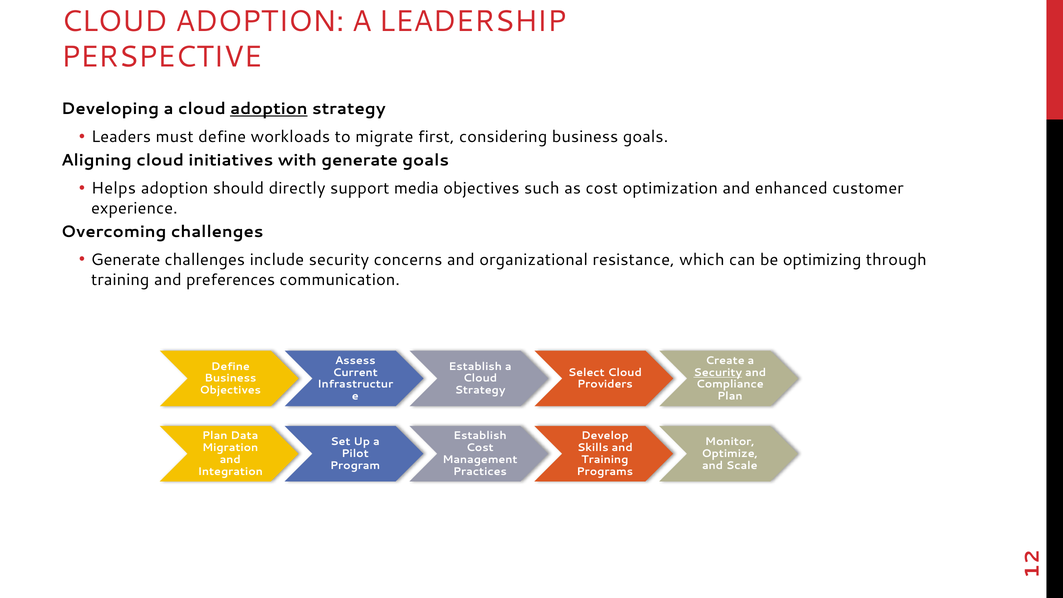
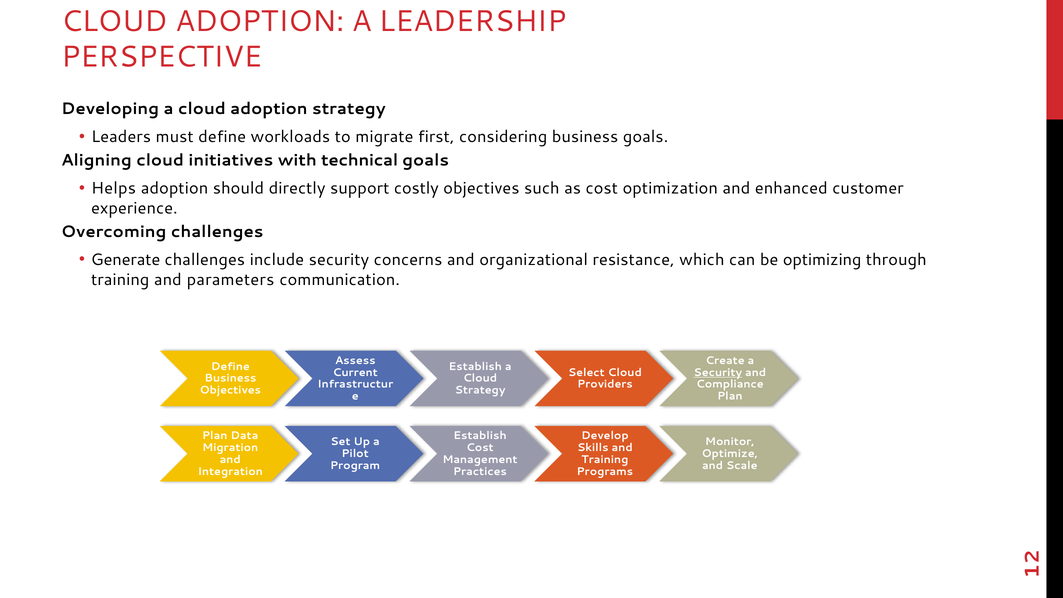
adoption at (269, 109) underline: present -> none
with generate: generate -> technical
media: media -> costly
preferences: preferences -> parameters
